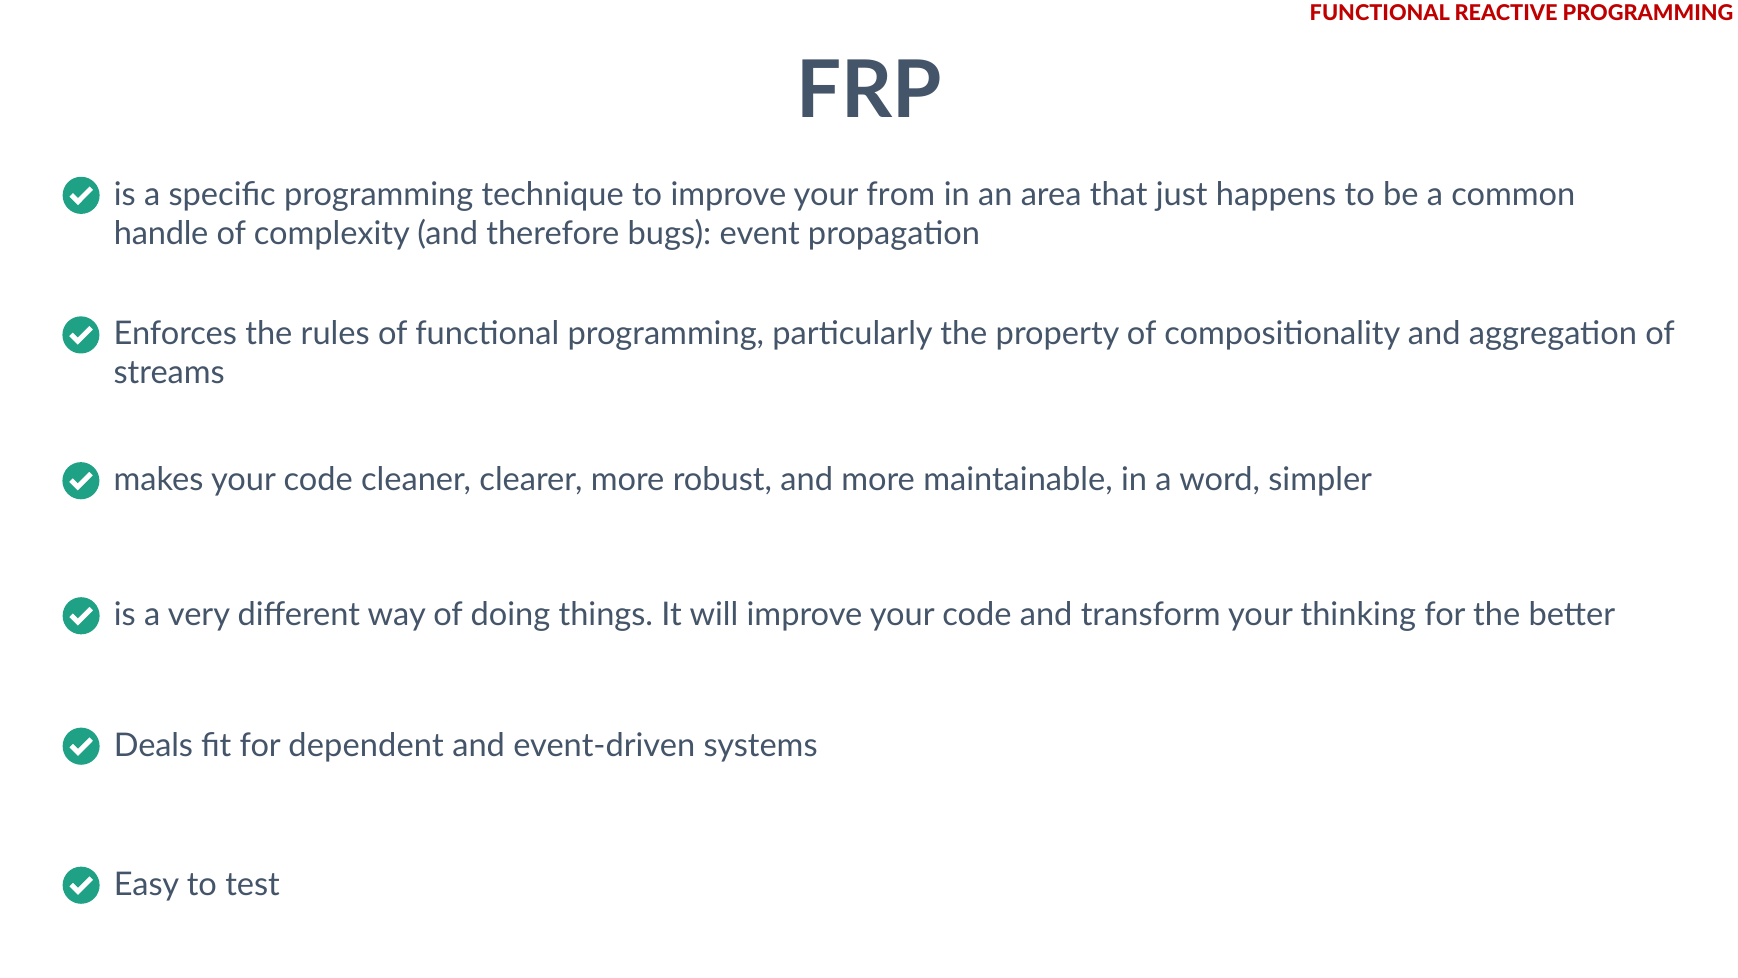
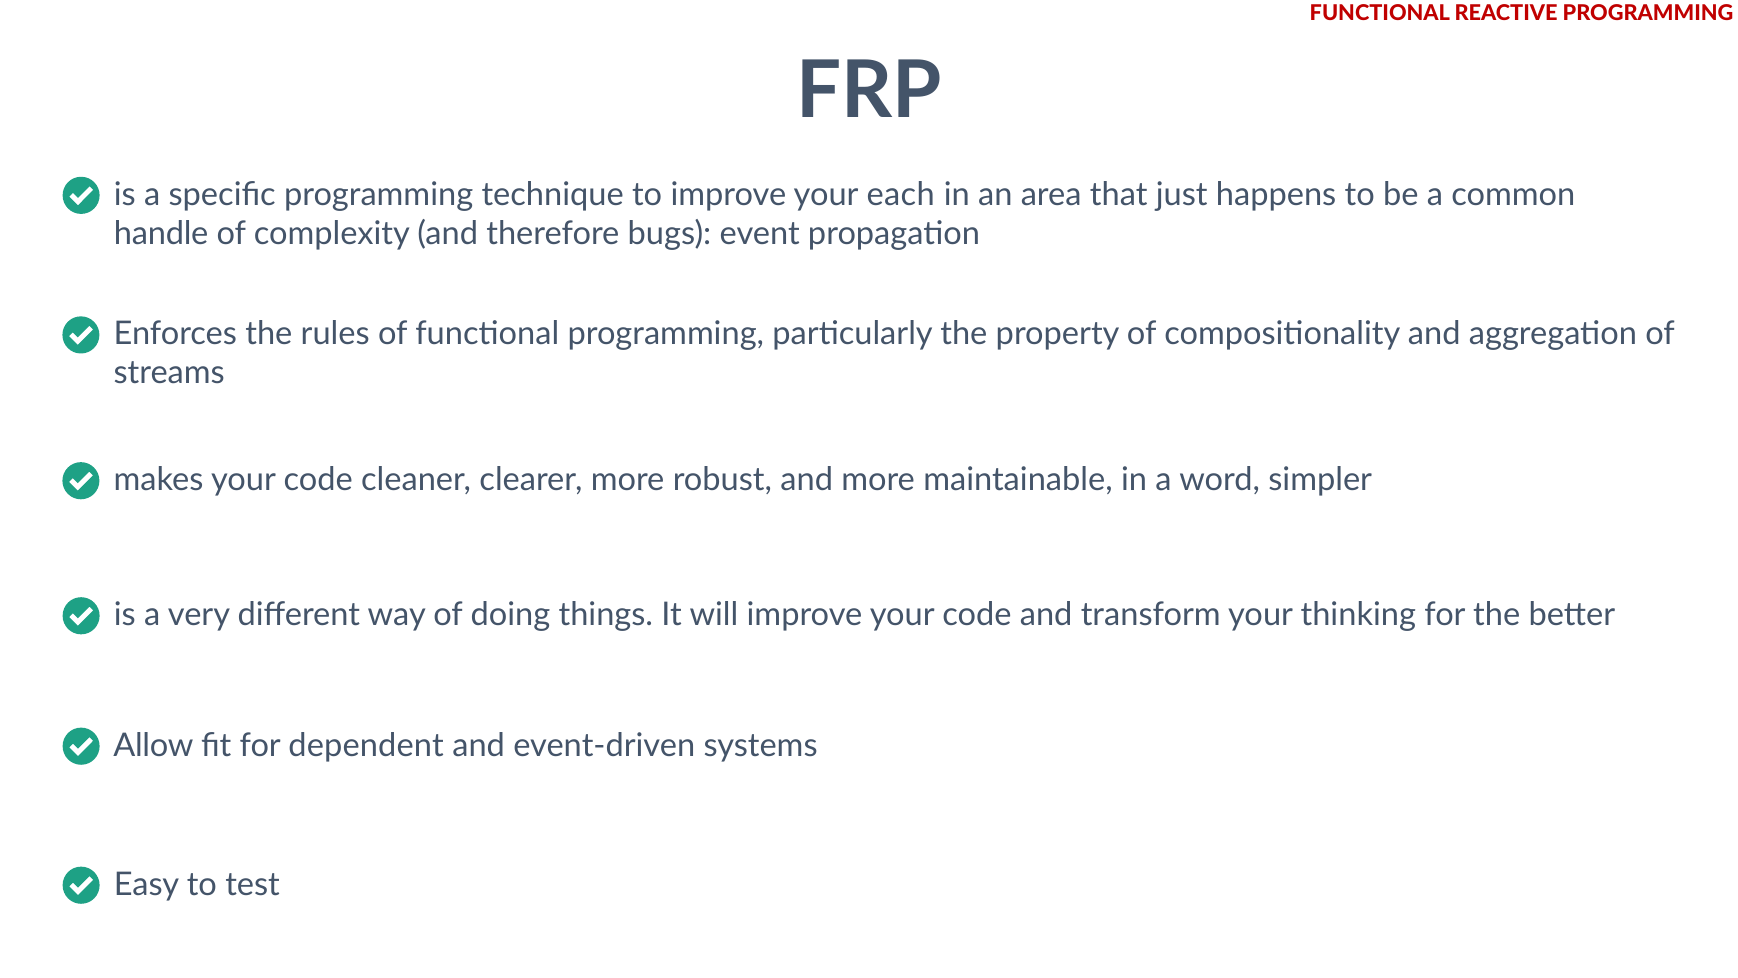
from: from -> each
Deals: Deals -> Allow
